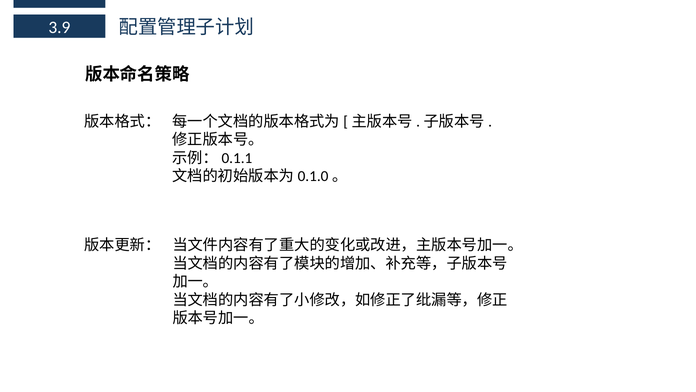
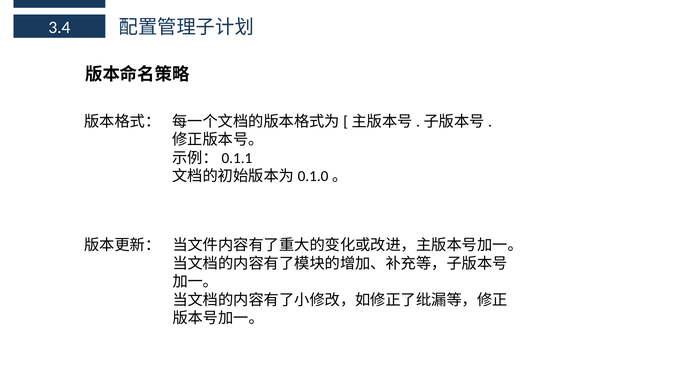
3.9: 3.9 -> 3.4
